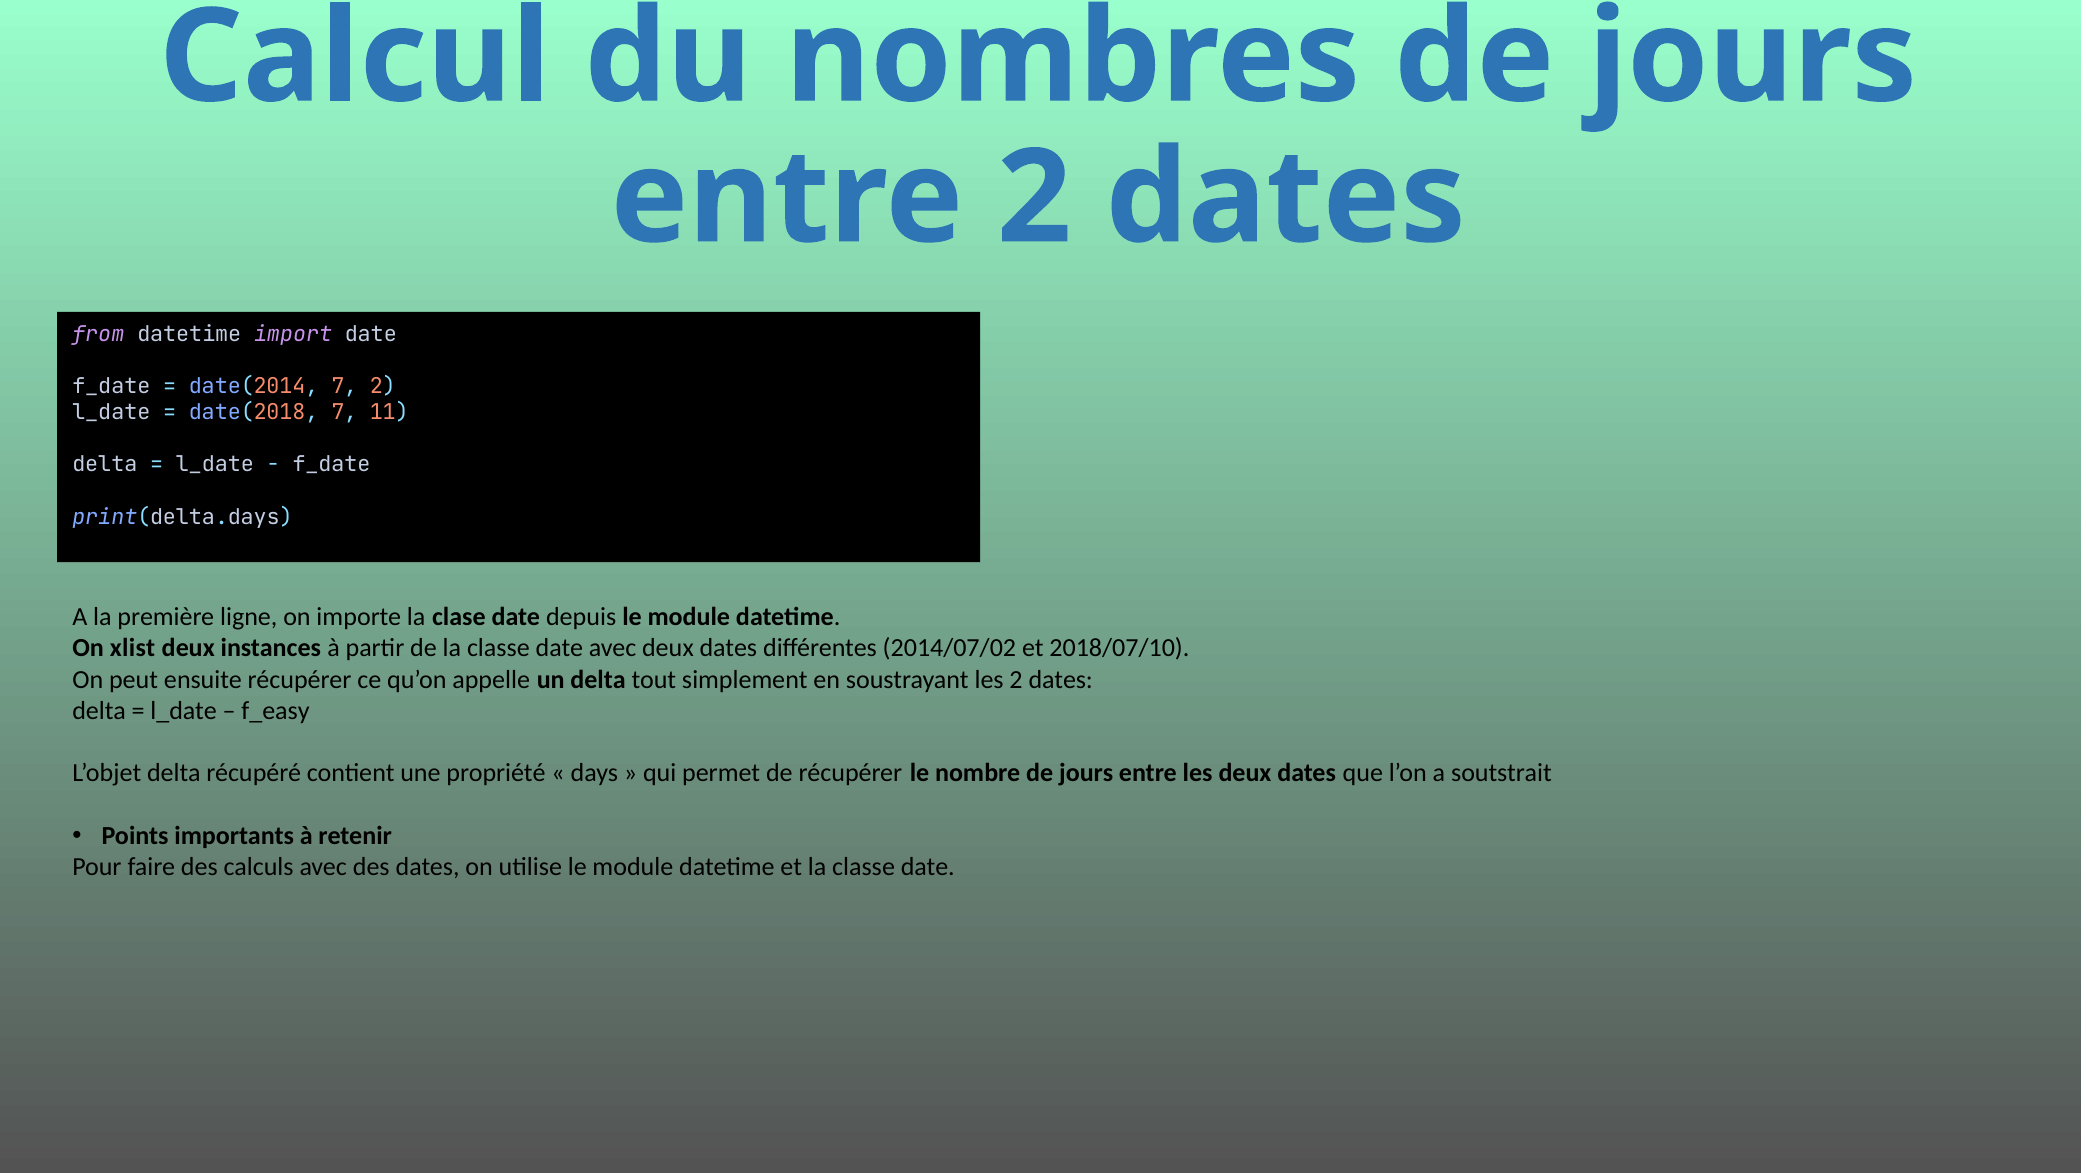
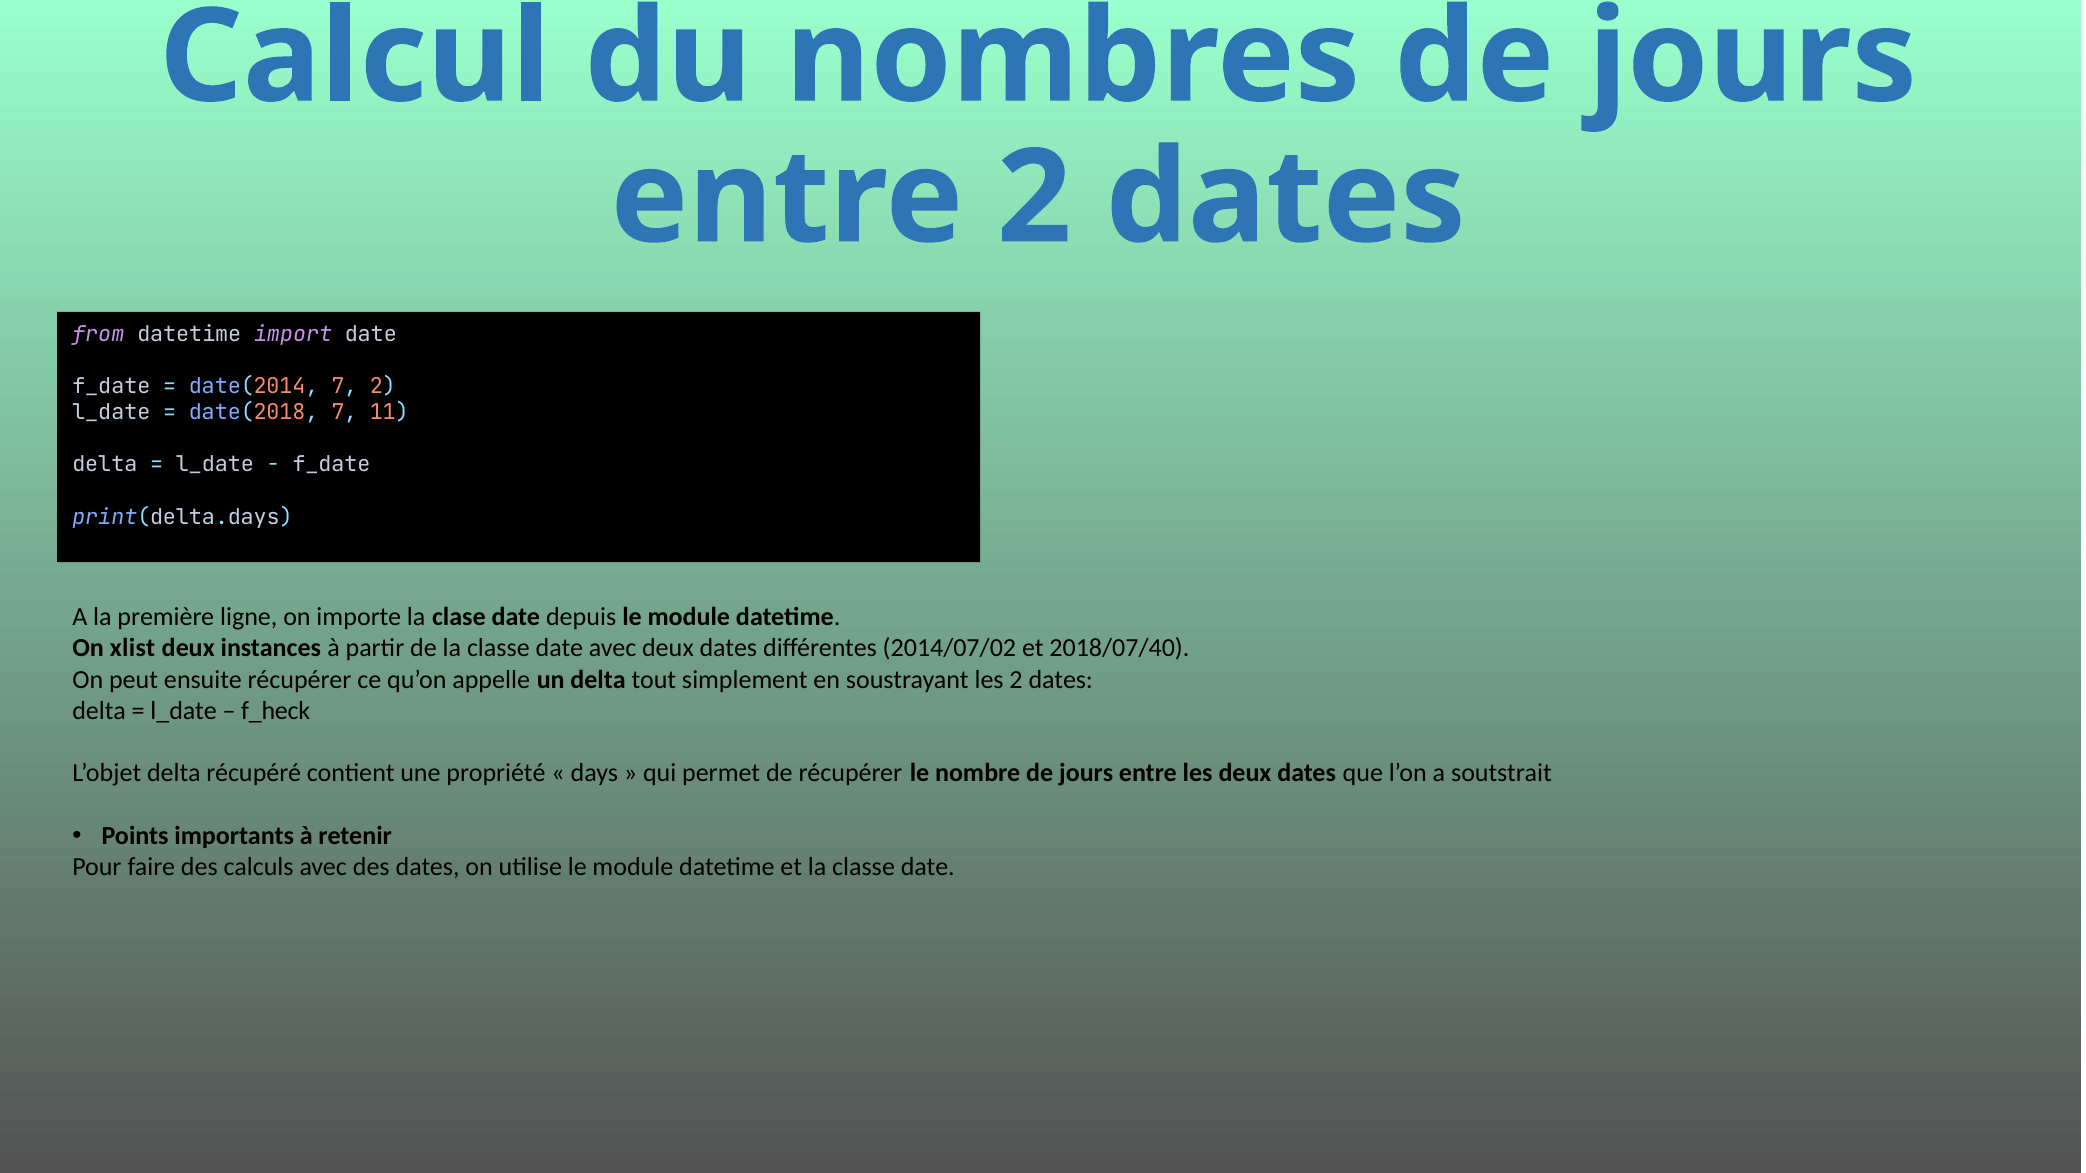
2018/07/10: 2018/07/10 -> 2018/07/40
f_easy: f_easy -> f_heck
